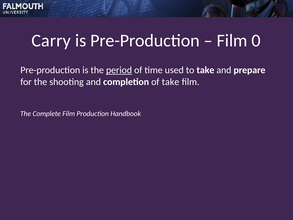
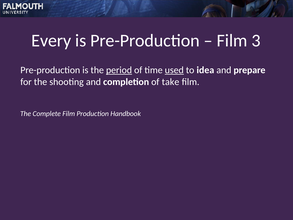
Carry: Carry -> Every
0: 0 -> 3
used underline: none -> present
to take: take -> idea
